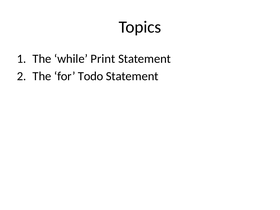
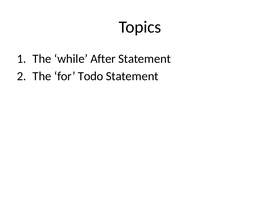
Print: Print -> After
